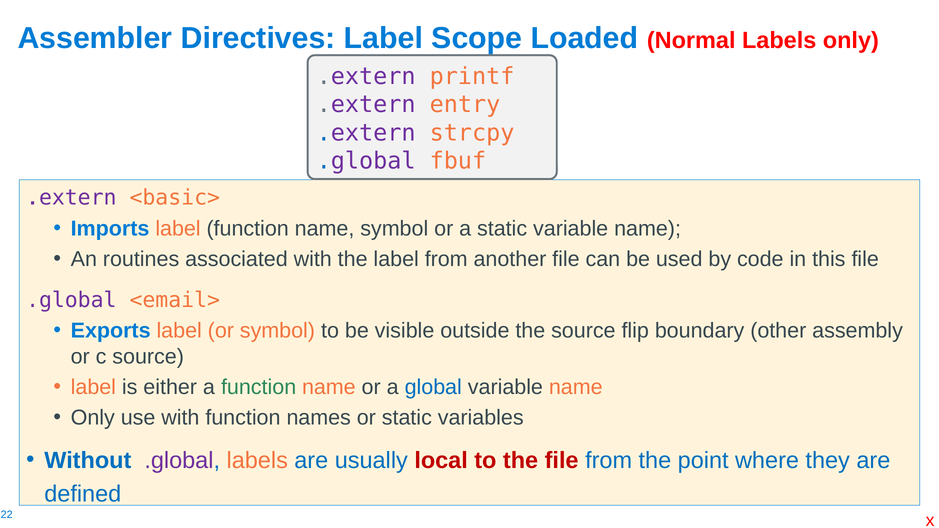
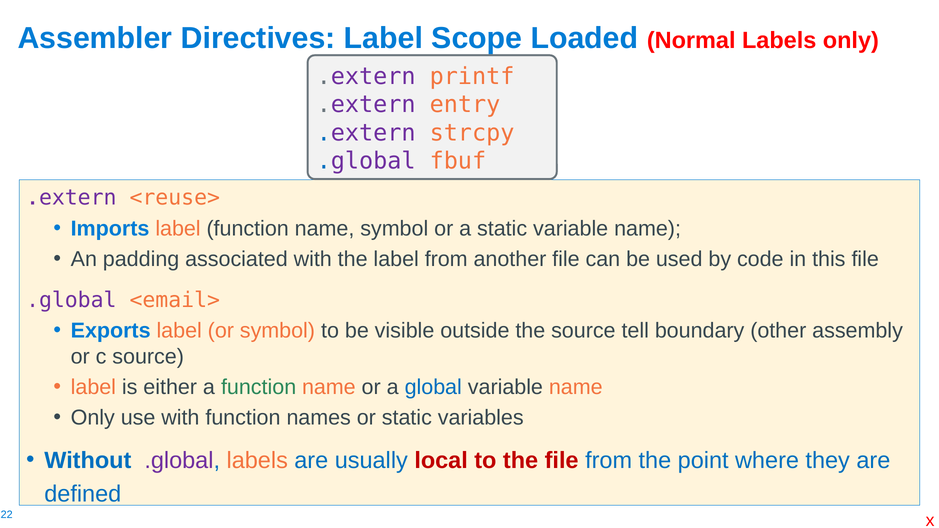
<basic>: <basic> -> <reuse>
routines: routines -> padding
flip: flip -> tell
